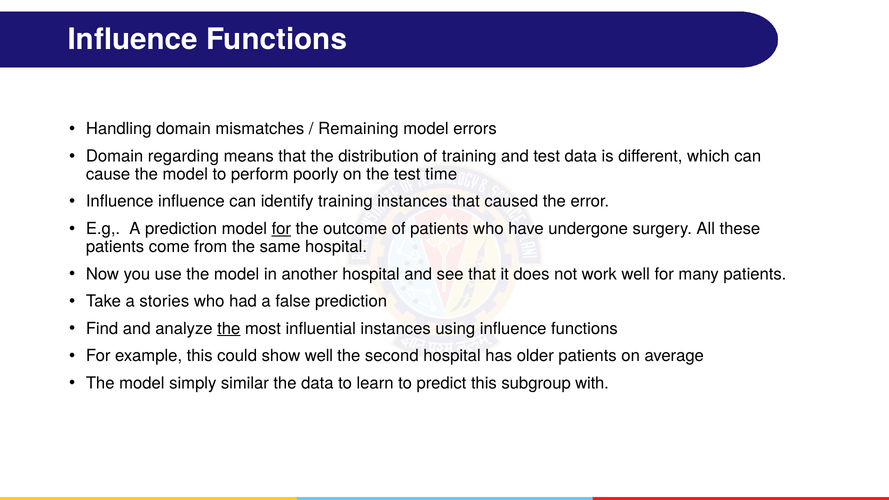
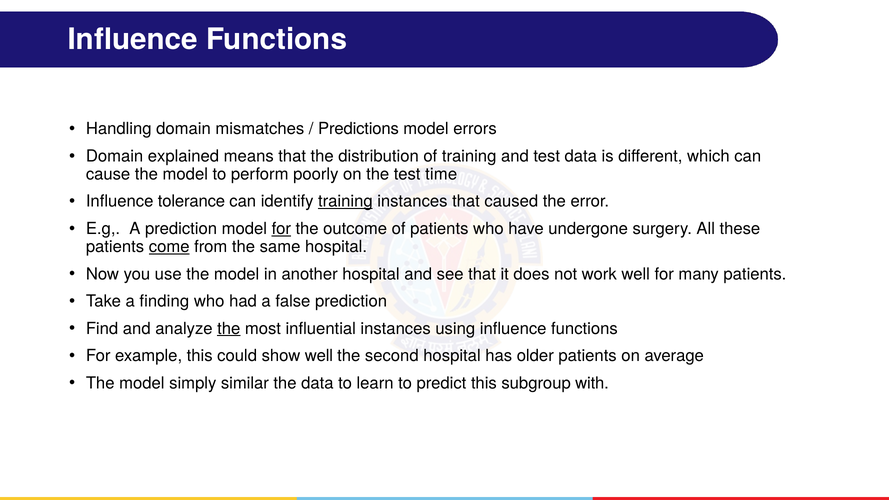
Remaining: Remaining -> Predictions
regarding: regarding -> explained
Influence influence: influence -> tolerance
training at (345, 201) underline: none -> present
come underline: none -> present
stories: stories -> finding
